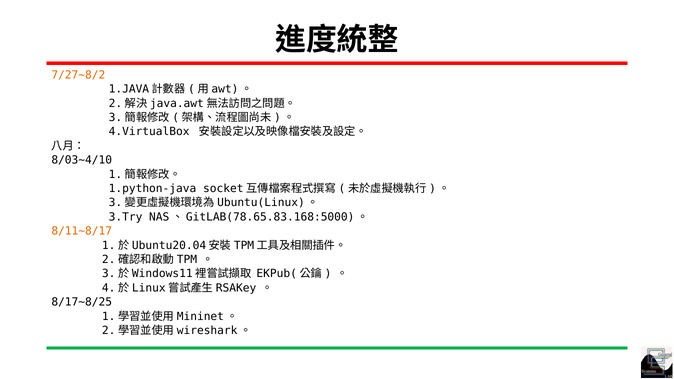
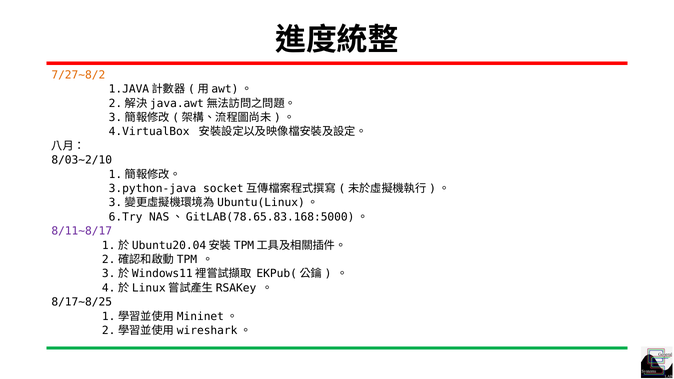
8/03~4/10: 8/03~4/10 -> 8/03~2/10
1.python-java: 1.python-java -> 3.python-java
3.Try: 3.Try -> 6.Try
8/11~8/17 colour: orange -> purple
